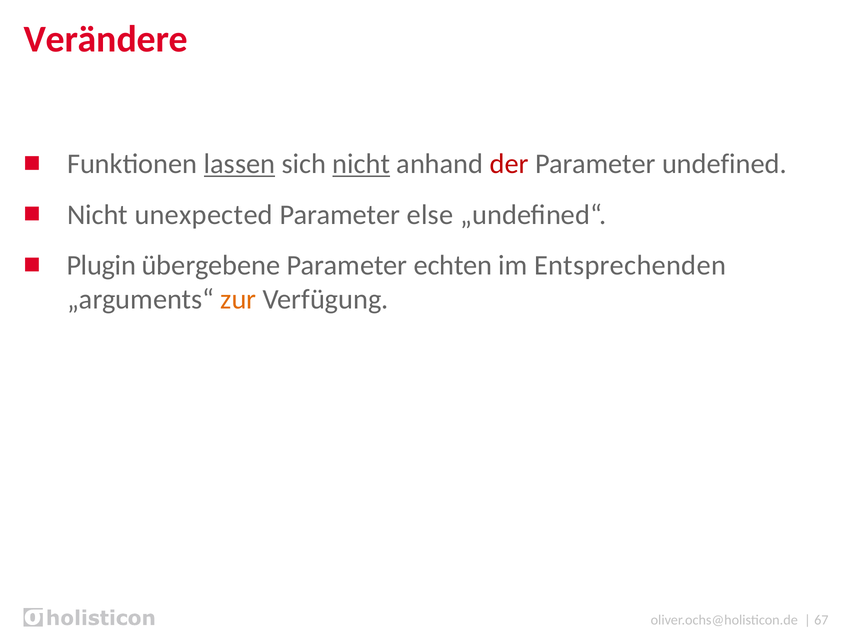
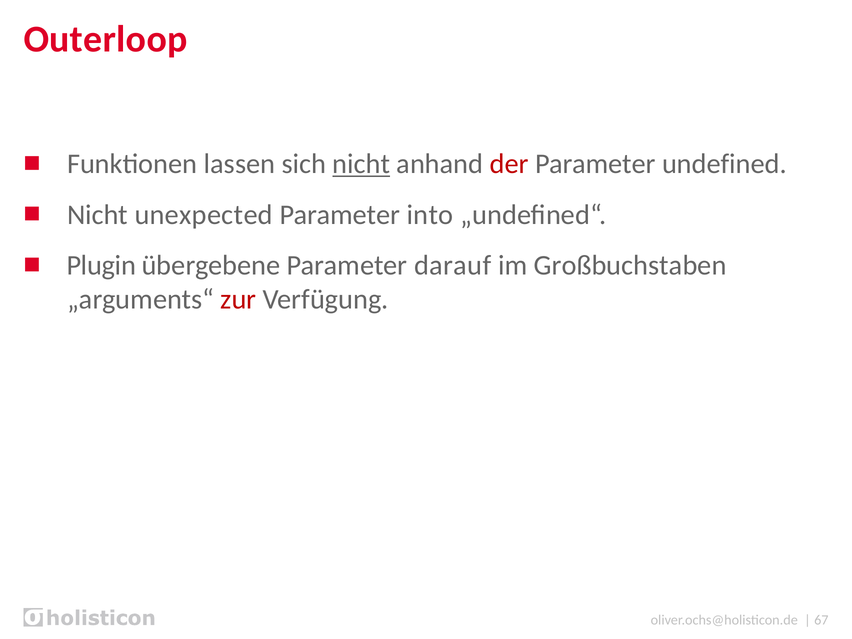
Verändere: Verändere -> Outerloop
lassen underline: present -> none
else: else -> into
echten: echten -> darauf
Entsprechenden: Entsprechenden -> Großbuchstaben
zur colour: orange -> red
